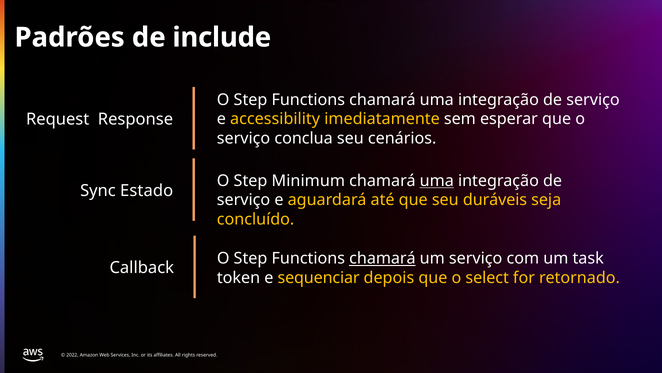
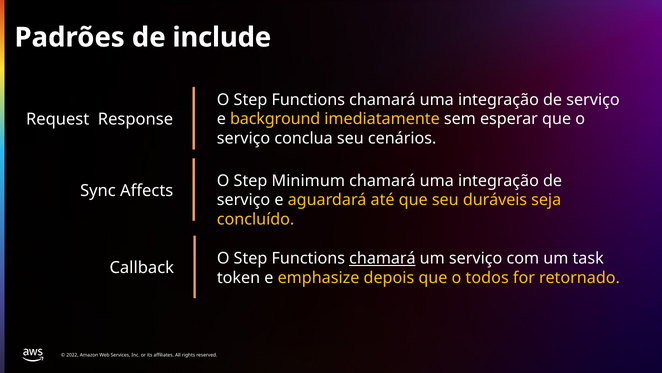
accessibility: accessibility -> background
uma at (437, 180) underline: present -> none
Estado: Estado -> Affects
sequenciar: sequenciar -> emphasize
select: select -> todos
